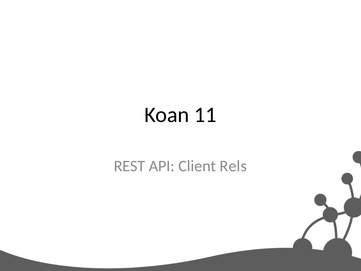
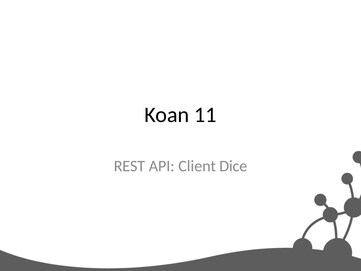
Rels: Rels -> Dice
